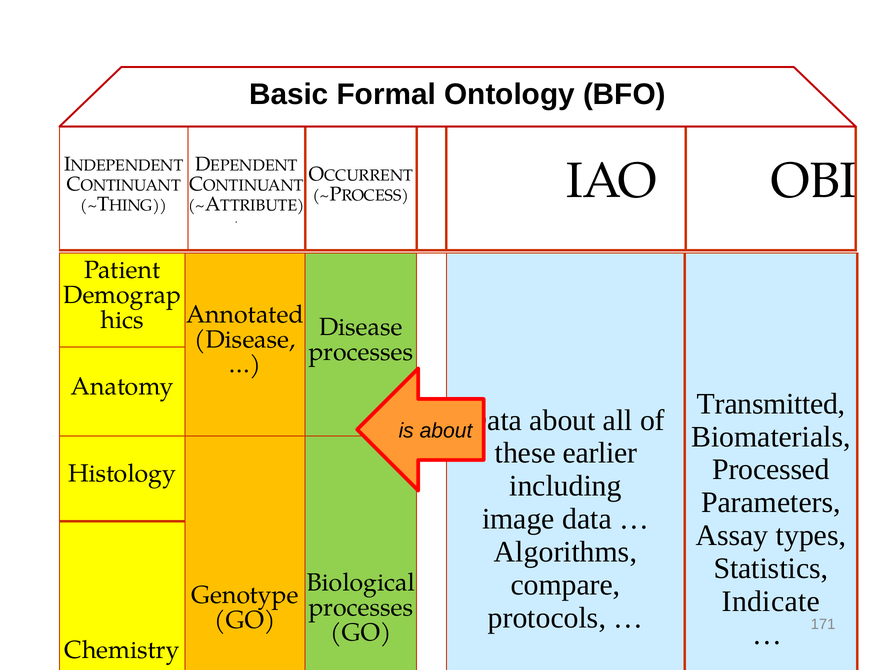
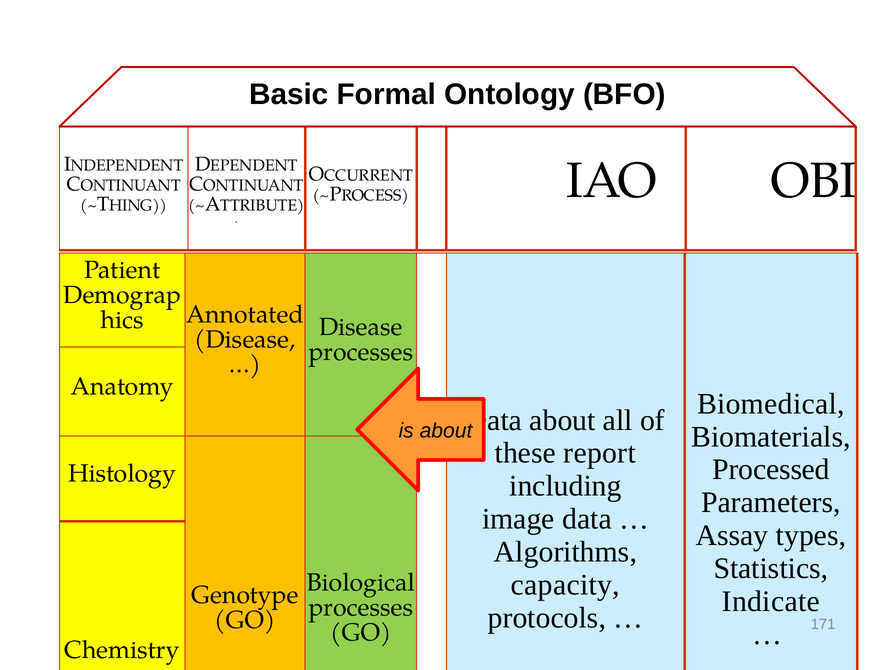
Transmitted: Transmitted -> Biomedical
earlier: earlier -> report
compare: compare -> capacity
